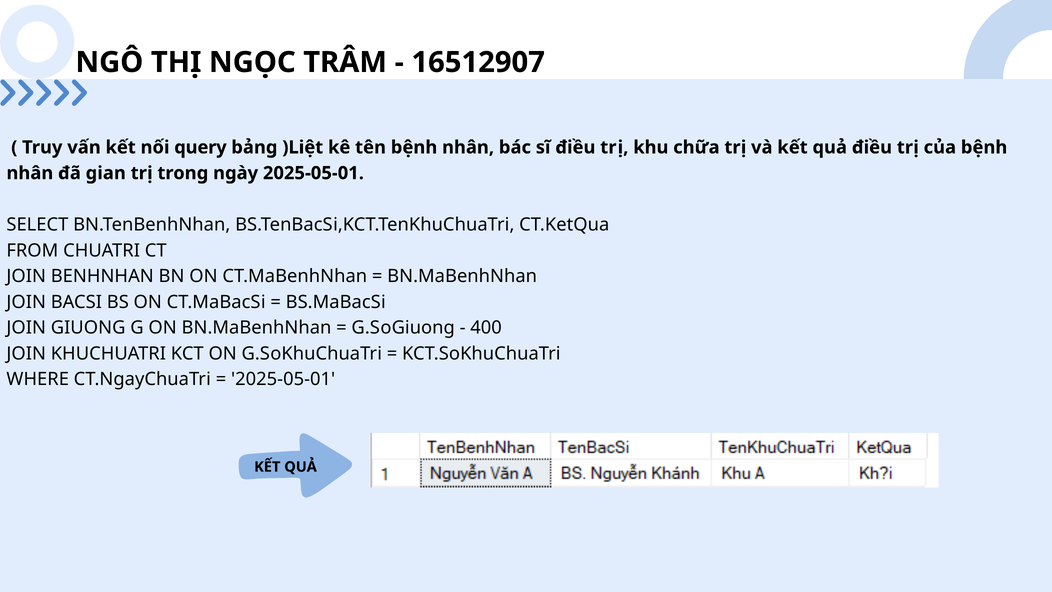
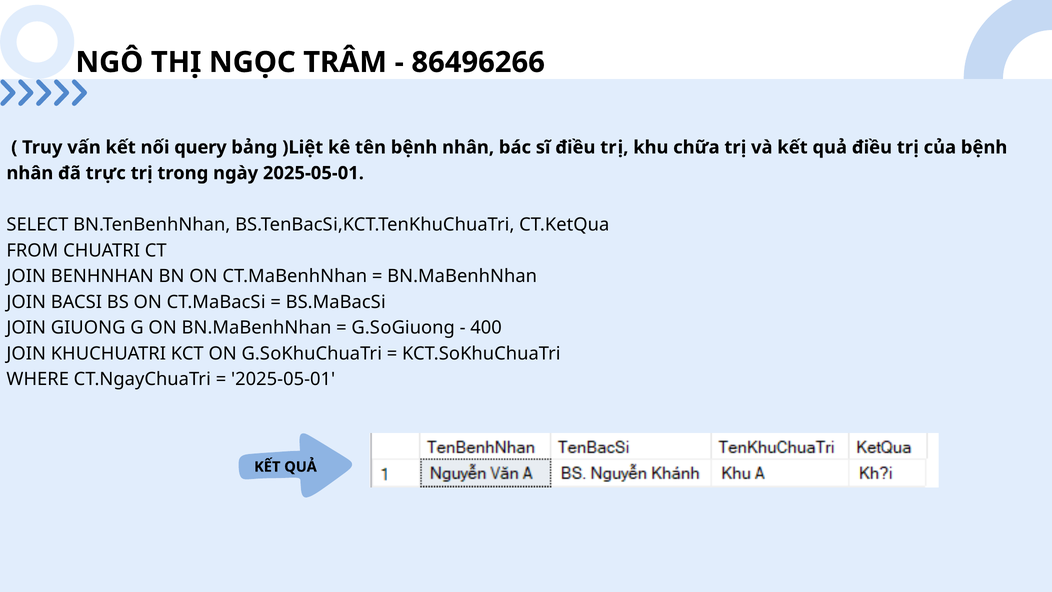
16512907: 16512907 -> 86496266
gian: gian -> trực
